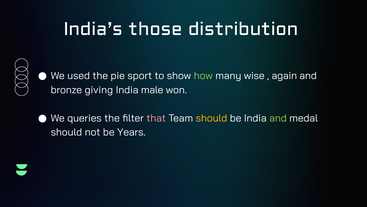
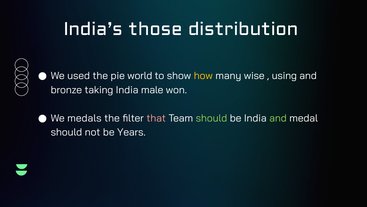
sport: sport -> world
how colour: light green -> yellow
again: again -> using
giving: giving -> taking
queries: queries -> medals
should at (211, 118) colour: yellow -> light green
